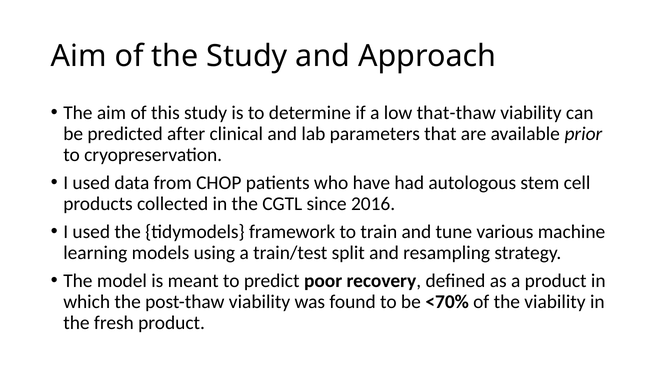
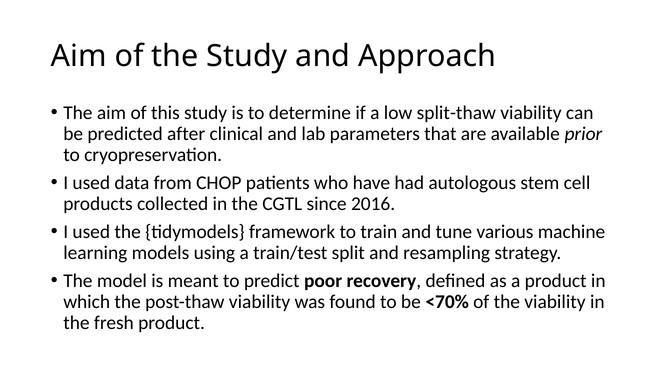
that-thaw: that-thaw -> split-thaw
